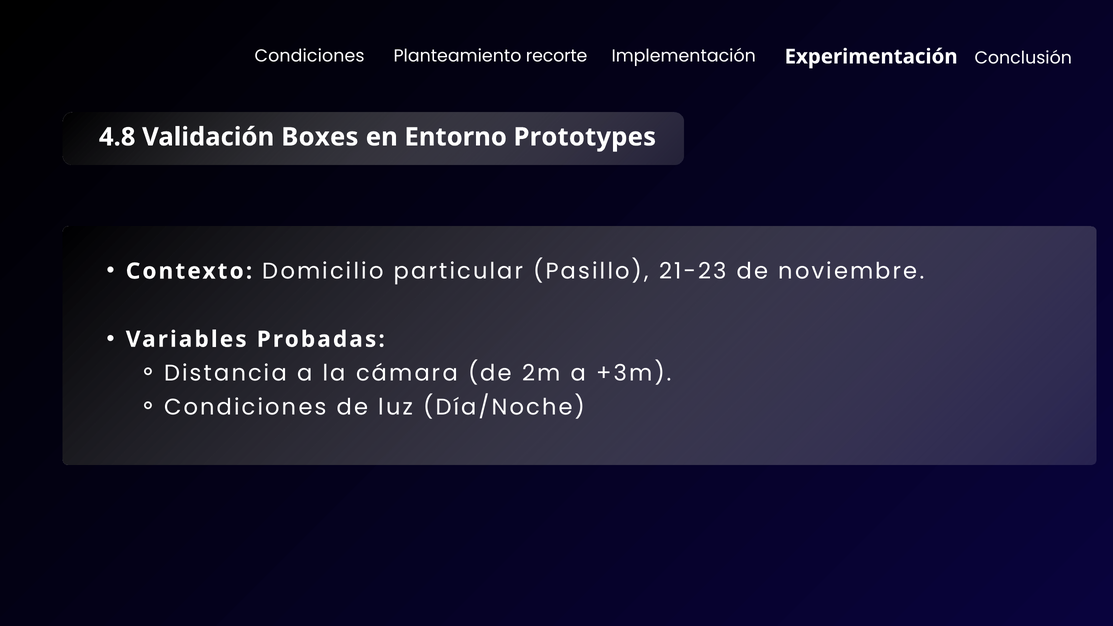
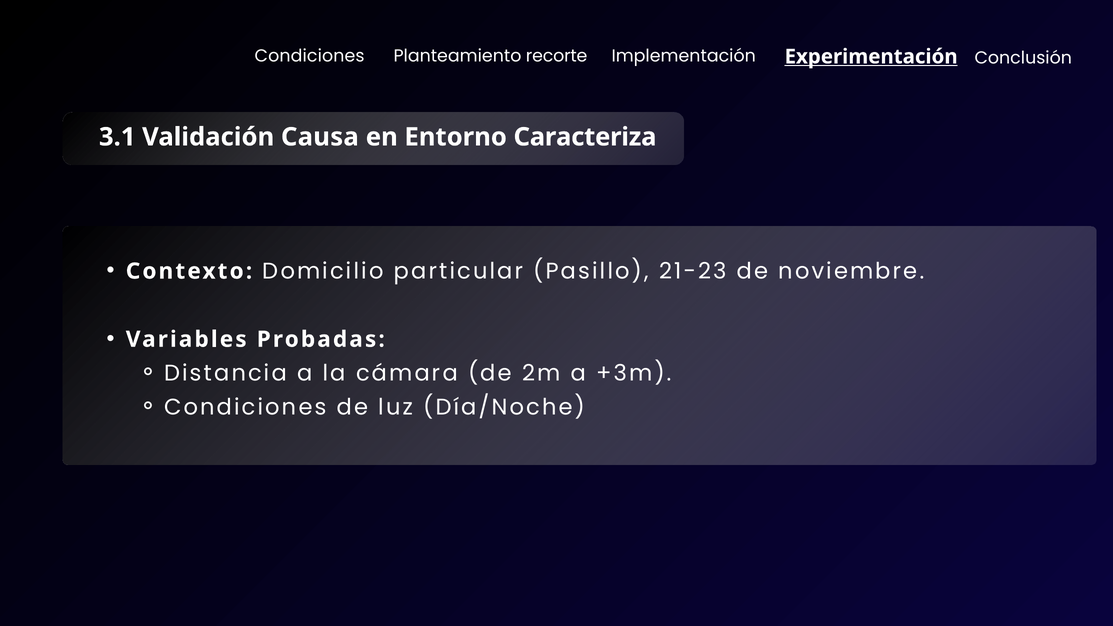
Experimentación underline: none -> present
4.8: 4.8 -> 3.1
Boxes: Boxes -> Causa
Prototypes: Prototypes -> Caracteriza
